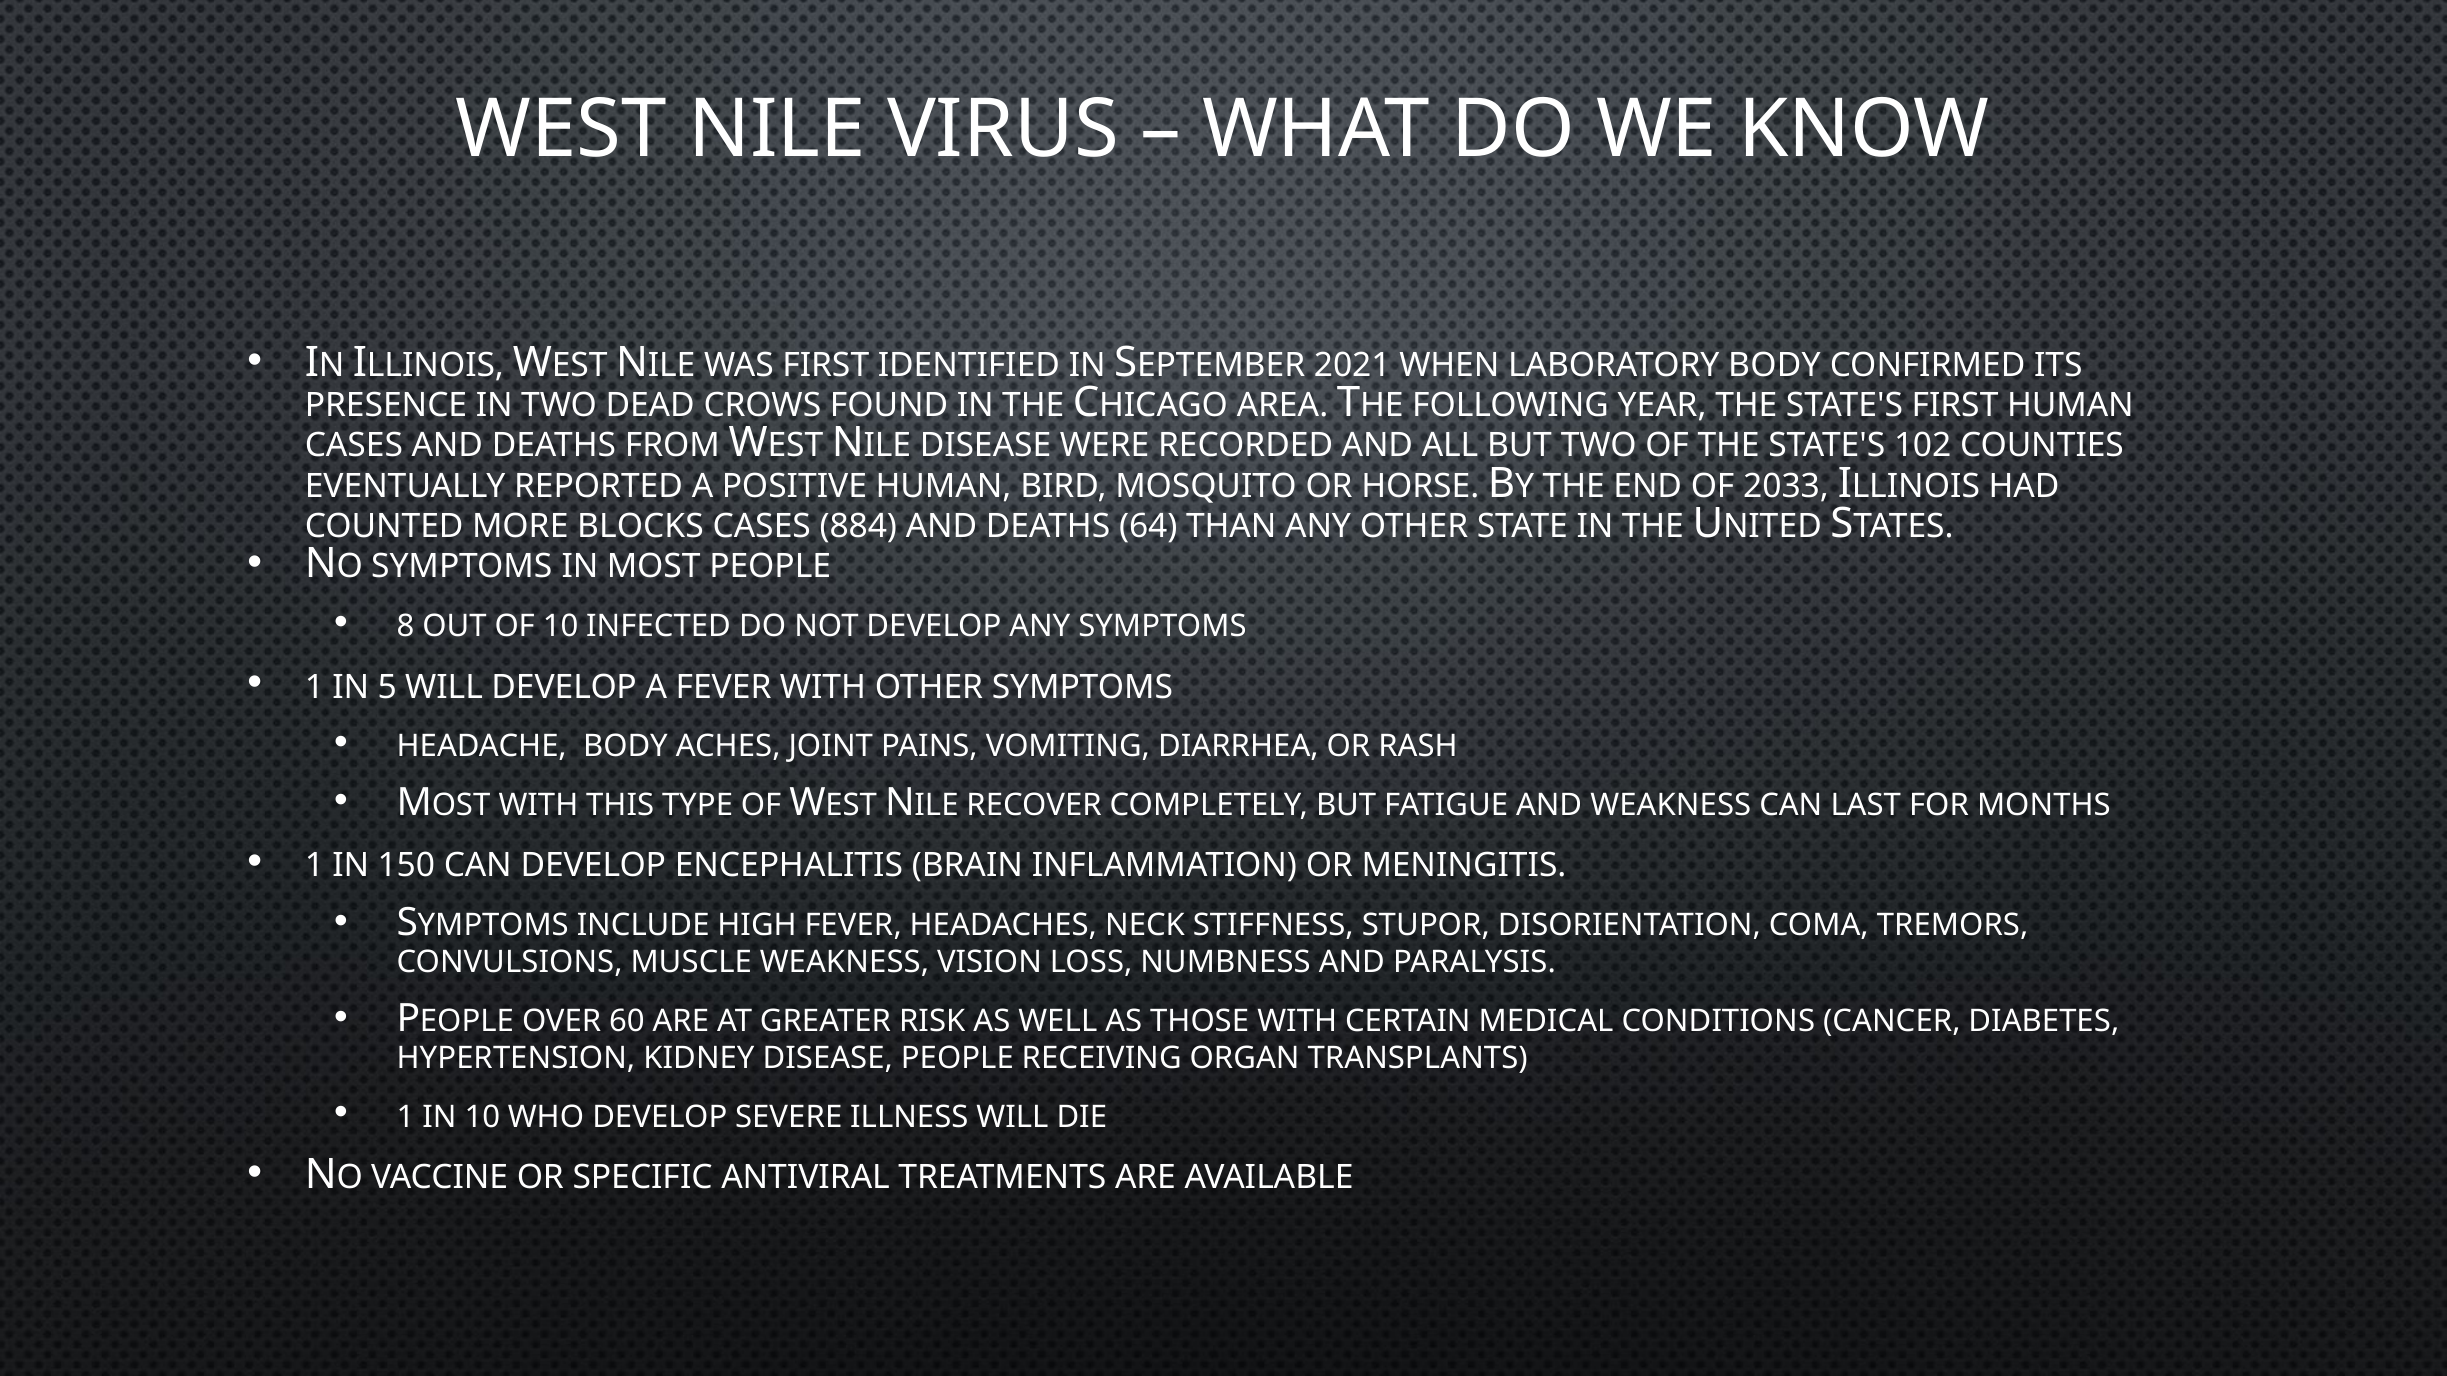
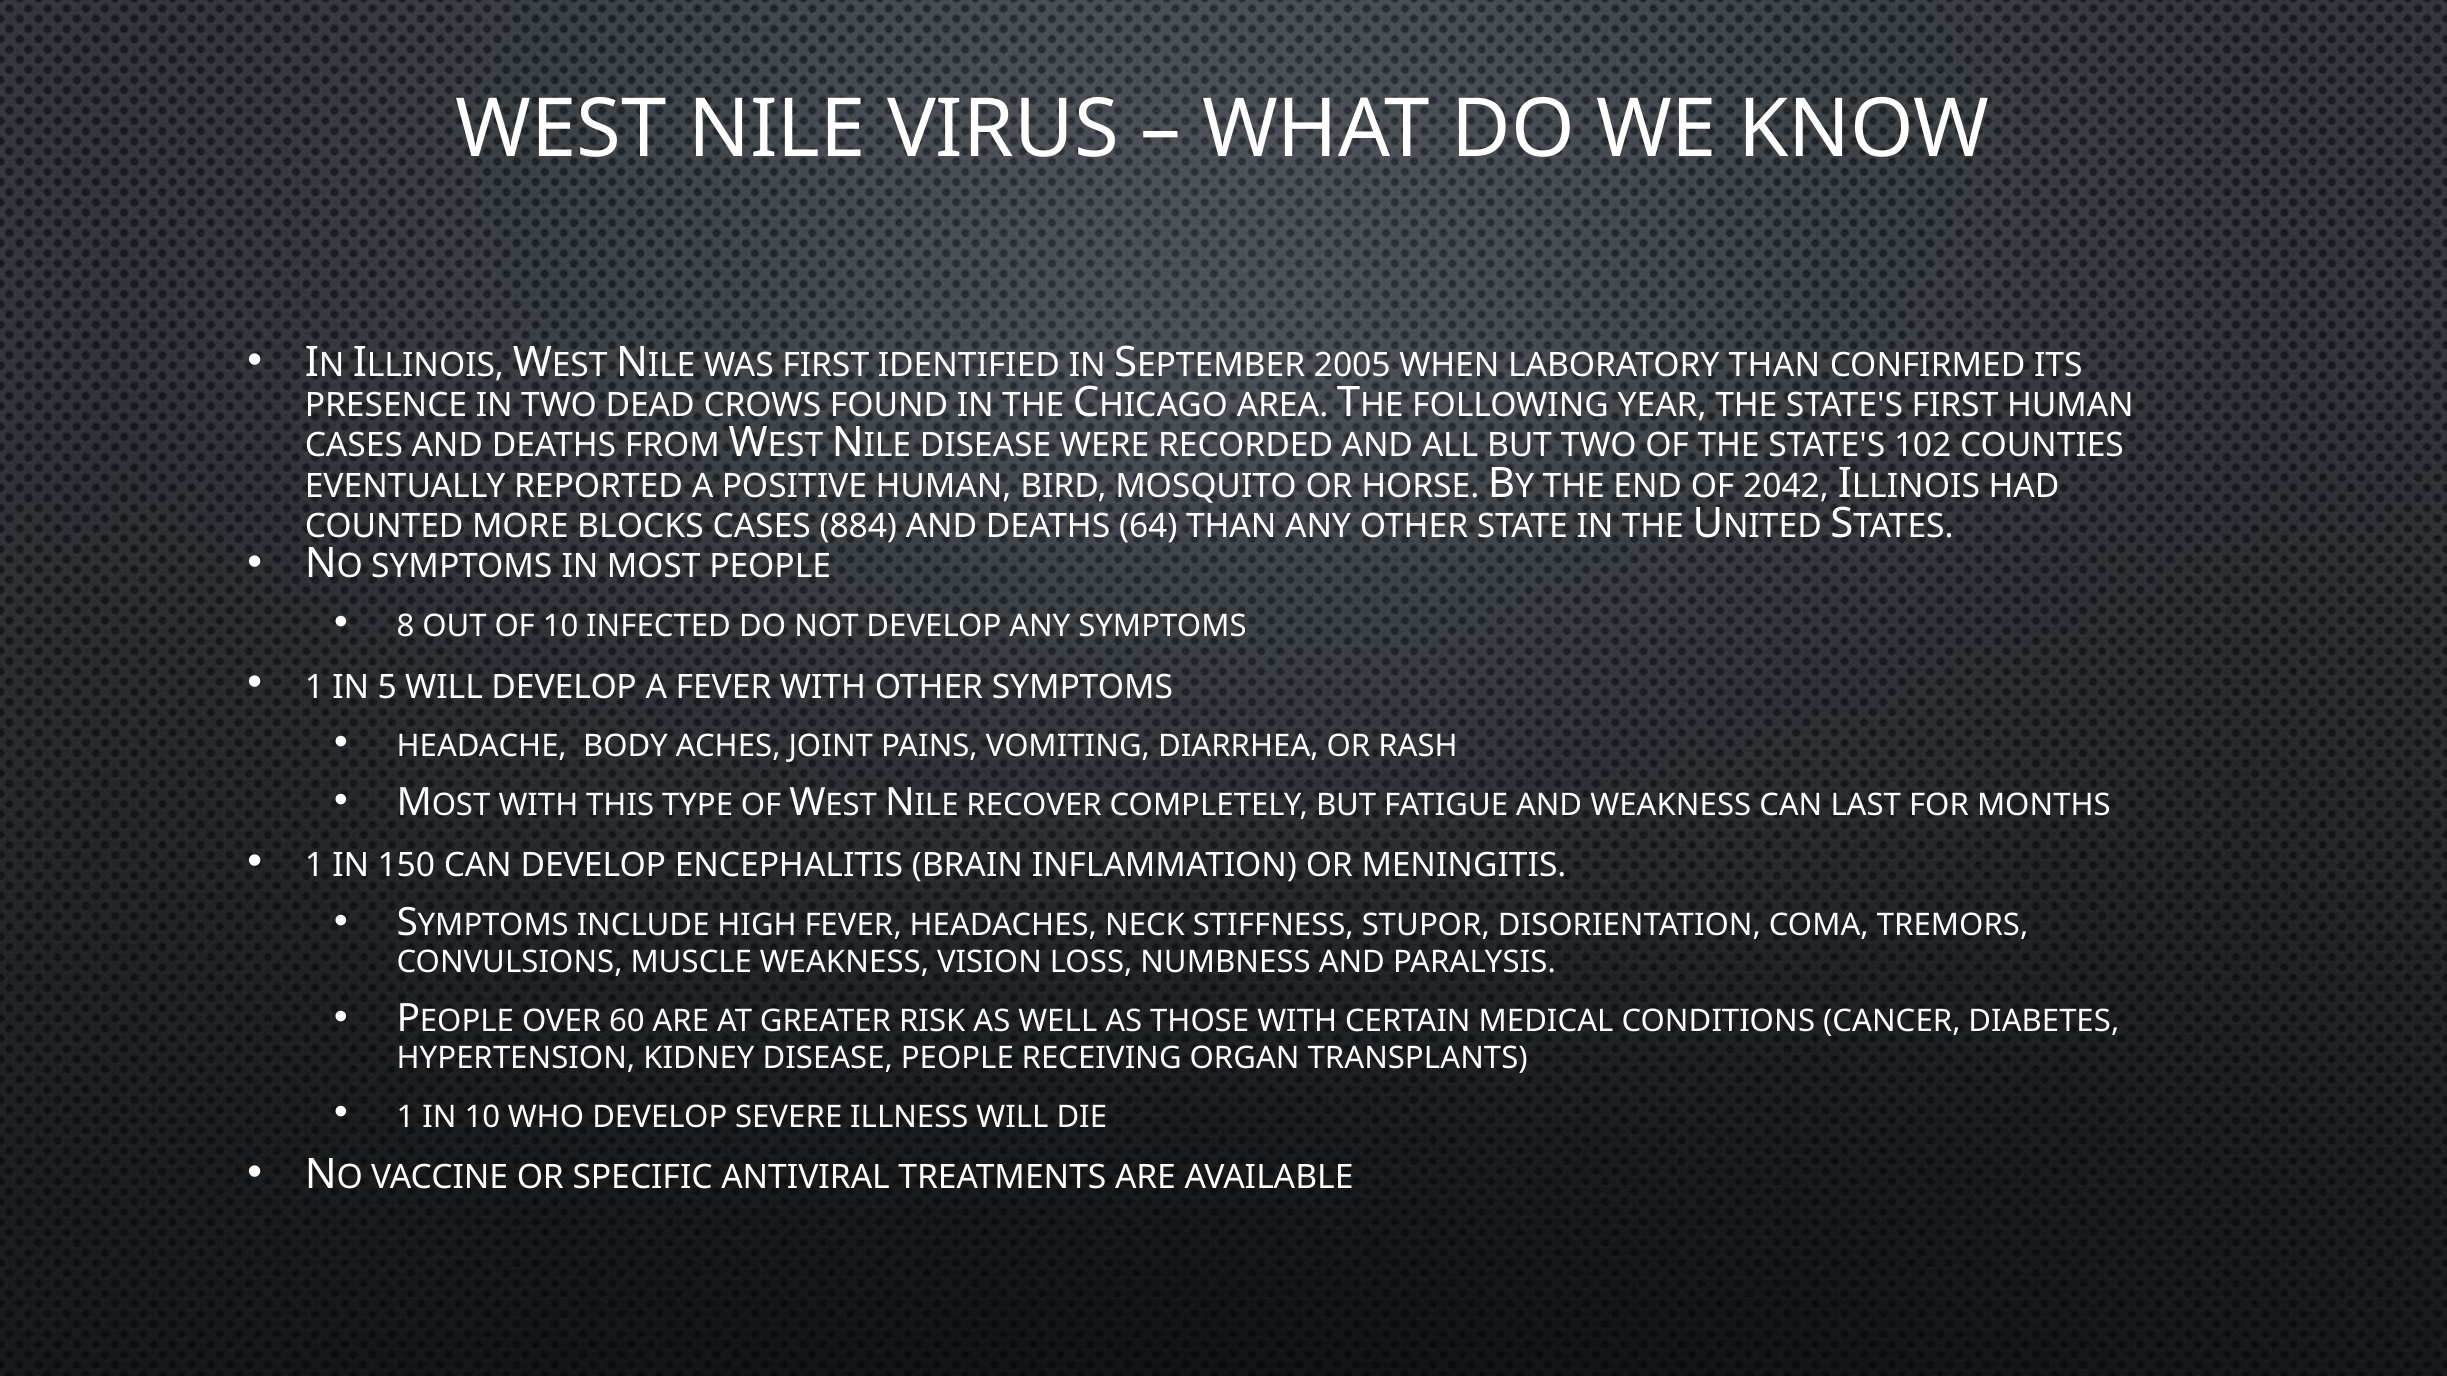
2021: 2021 -> 2005
LABORATORY BODY: BODY -> THAN
2033: 2033 -> 2042
